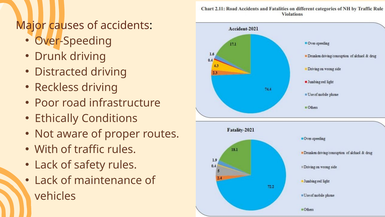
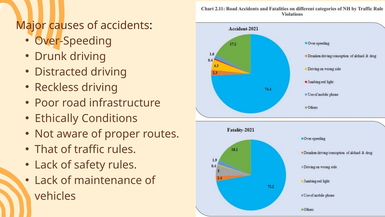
With: With -> That
